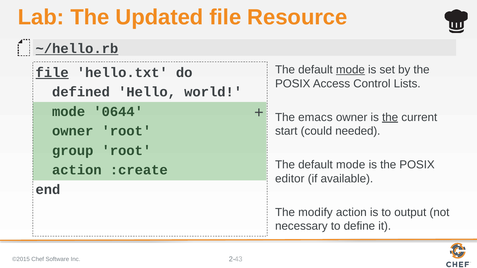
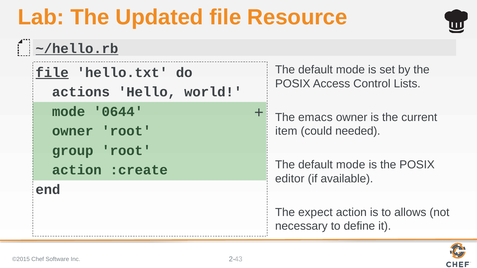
mode at (350, 70) underline: present -> none
defined: defined -> actions
the at (390, 117) underline: present -> none
start: start -> item
modify: modify -> expect
output: output -> allows
